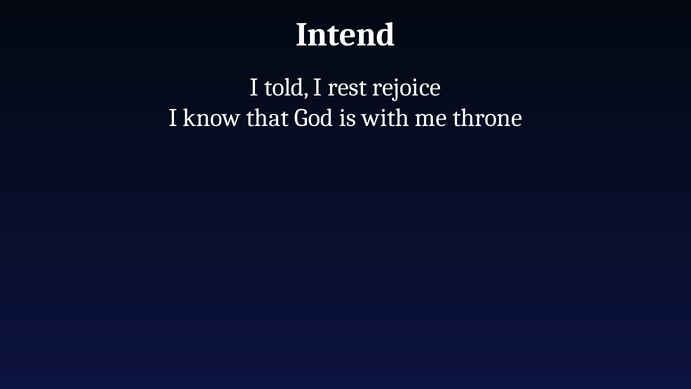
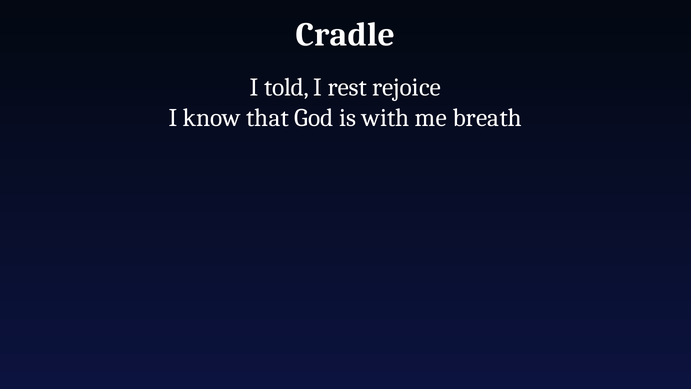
Intend: Intend -> Cradle
throne: throne -> breath
